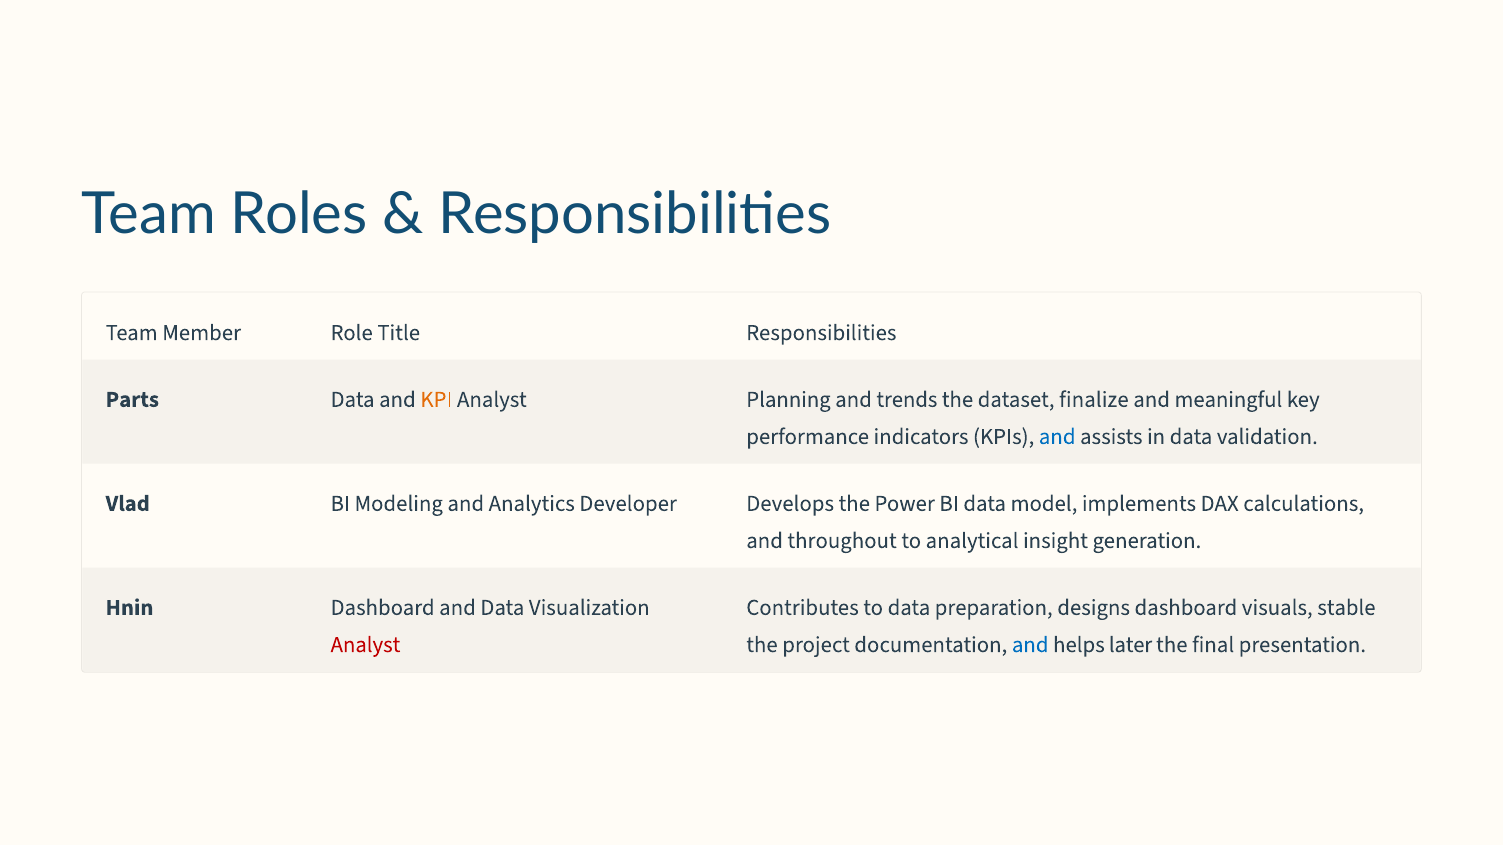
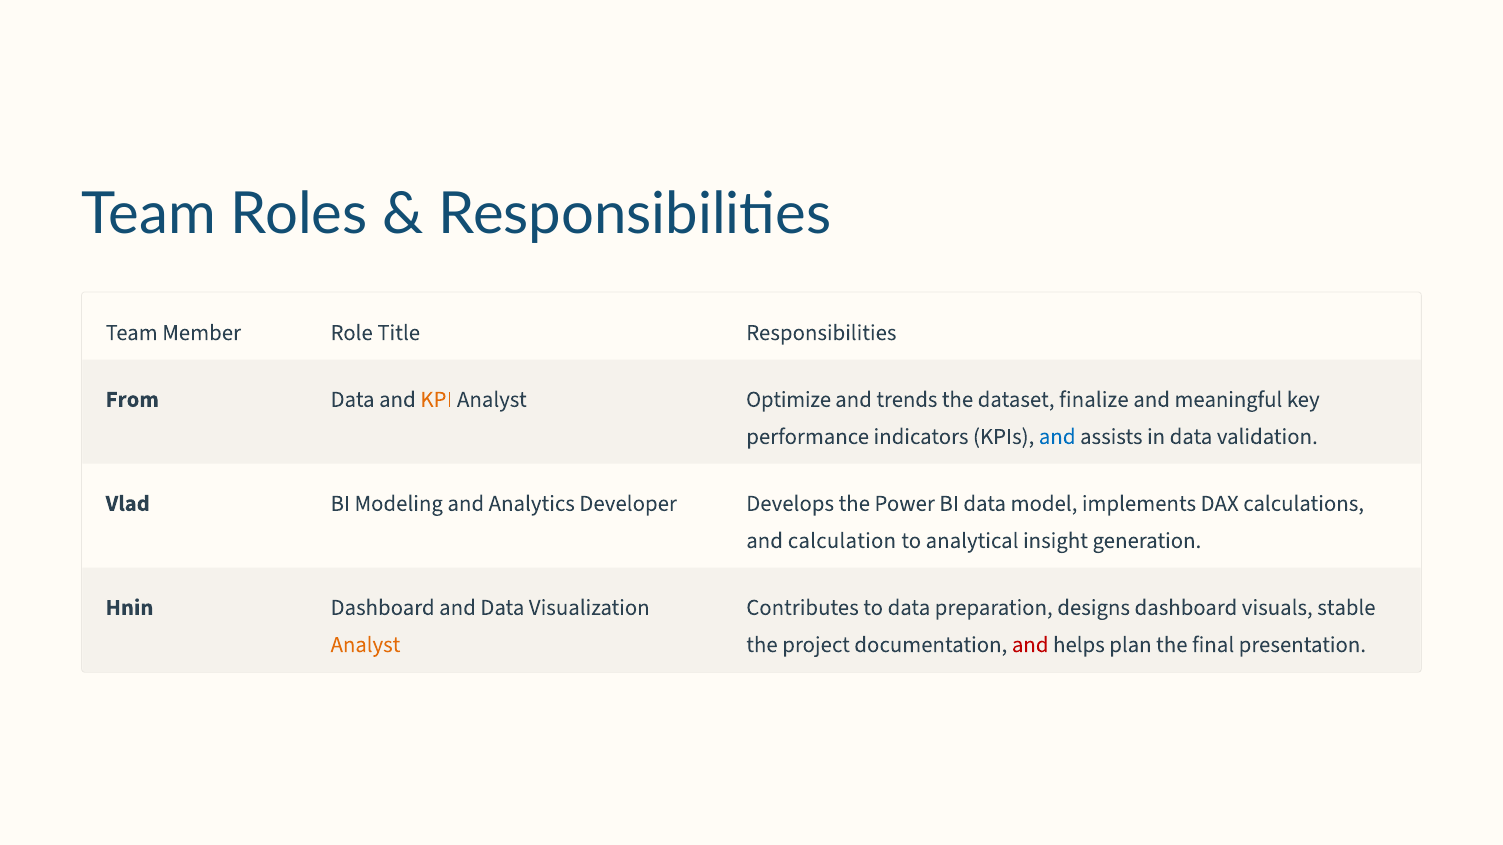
Parts: Parts -> From
Planning: Planning -> Optimize
throughout: throughout -> calculation
Analyst at (365, 645) colour: red -> orange
and at (1030, 645) colour: blue -> red
later: later -> plan
